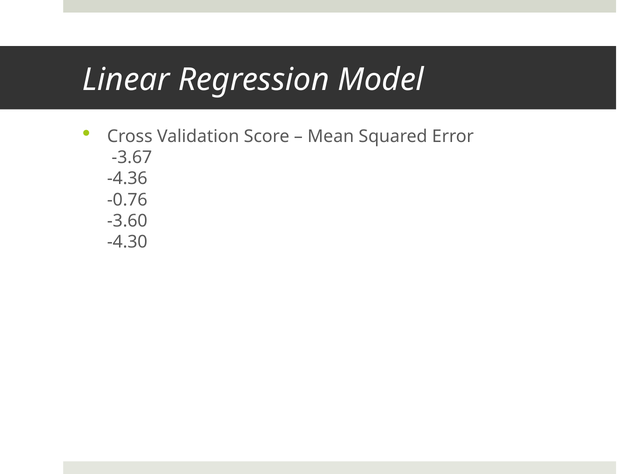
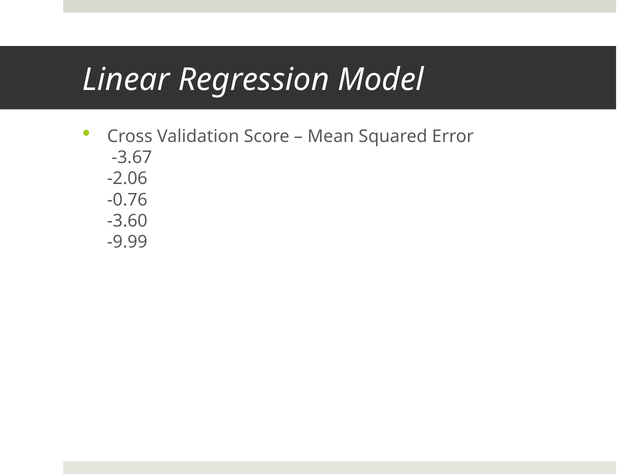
-4.36: -4.36 -> -2.06
-4.30: -4.30 -> -9.99
